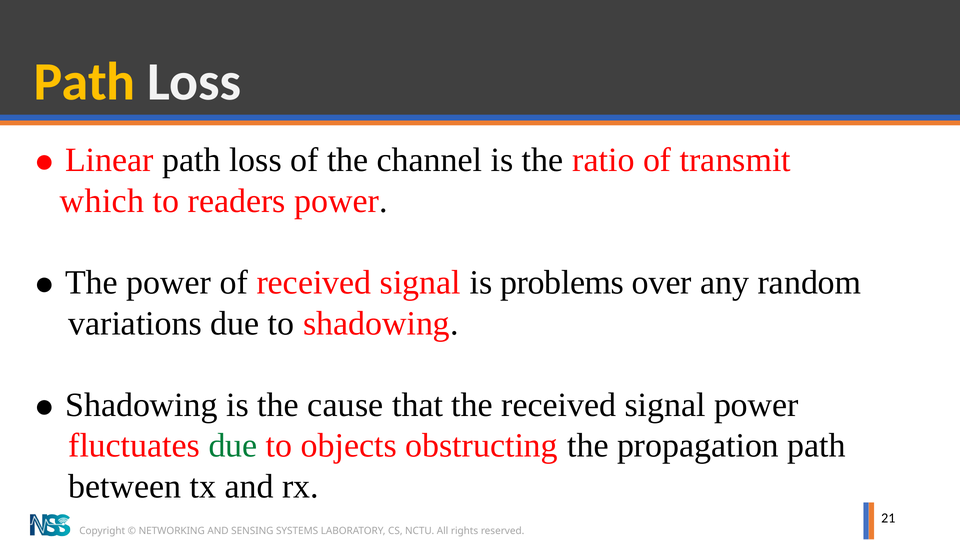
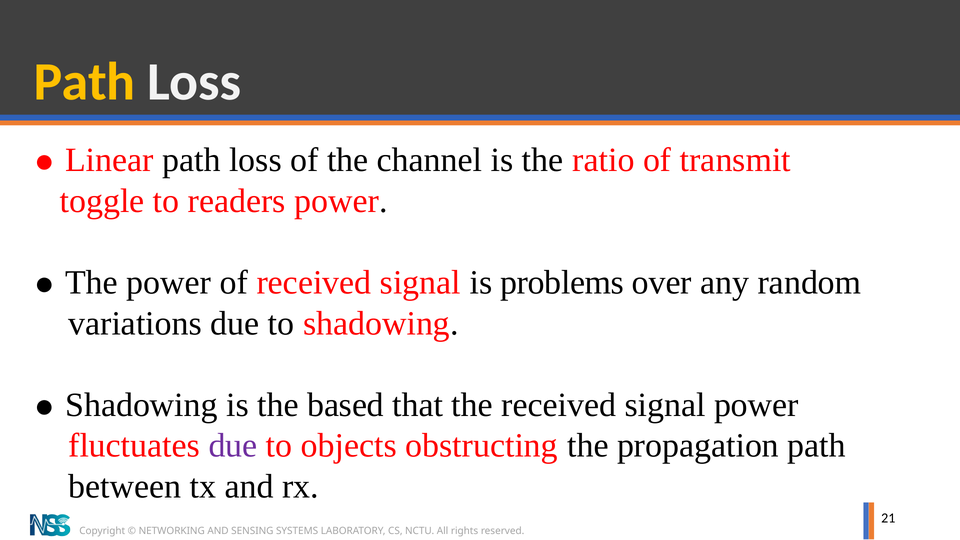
which: which -> toggle
cause: cause -> based
due at (233, 446) colour: green -> purple
